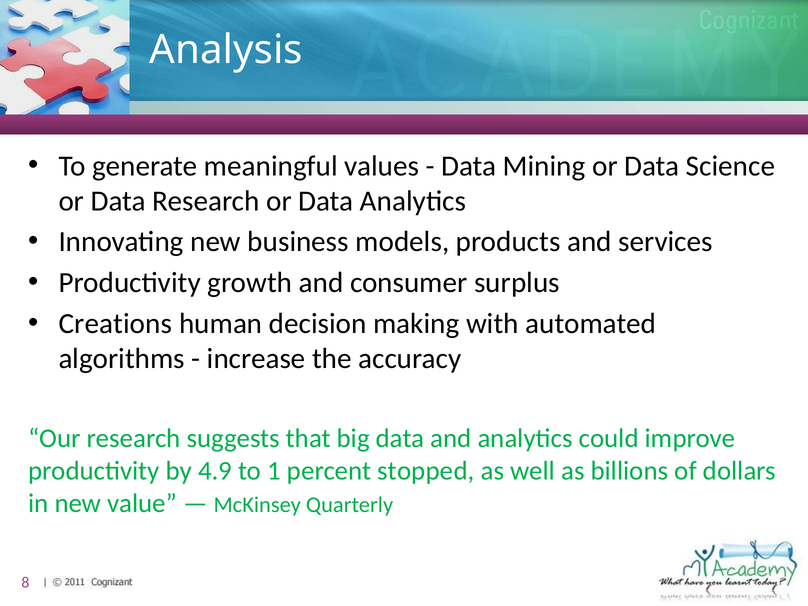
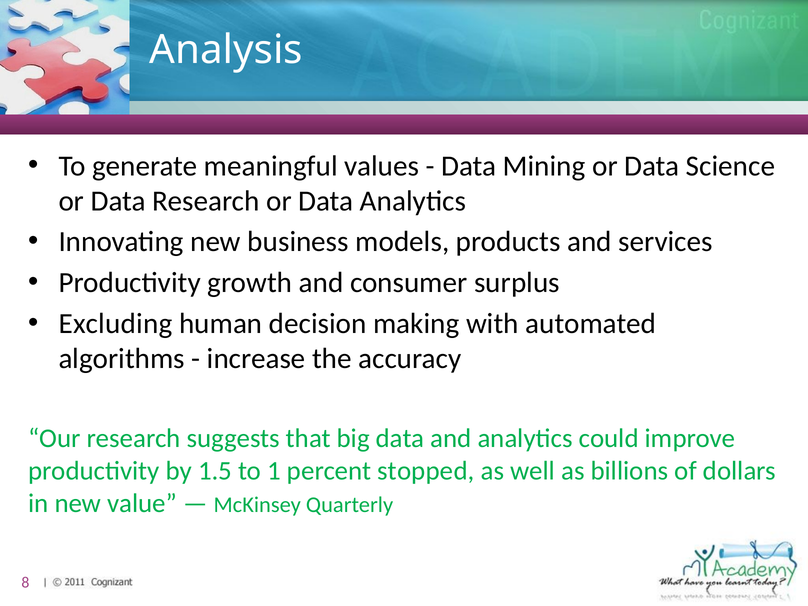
Creations: Creations -> Excluding
4.9: 4.9 -> 1.5
